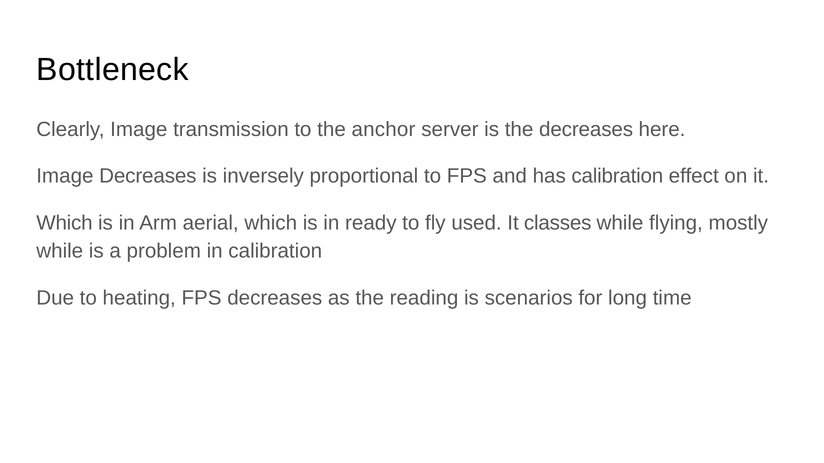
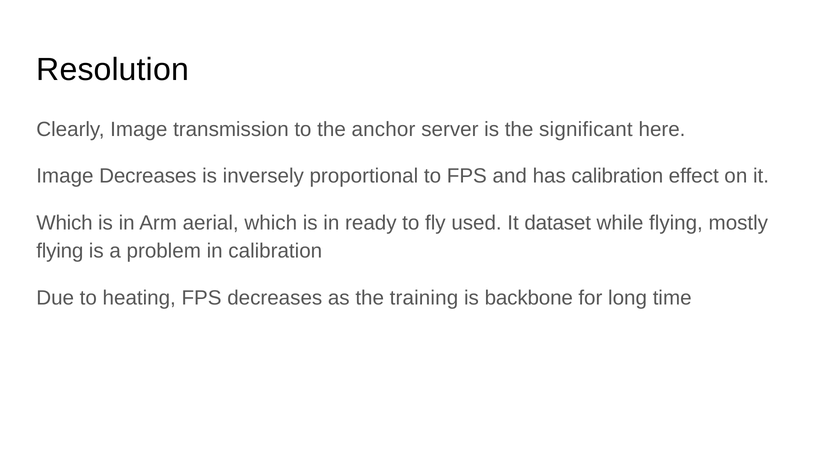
Bottleneck: Bottleneck -> Resolution
the decreases: decreases -> significant
classes: classes -> dataset
while at (60, 251): while -> flying
reading: reading -> training
scenarios: scenarios -> backbone
